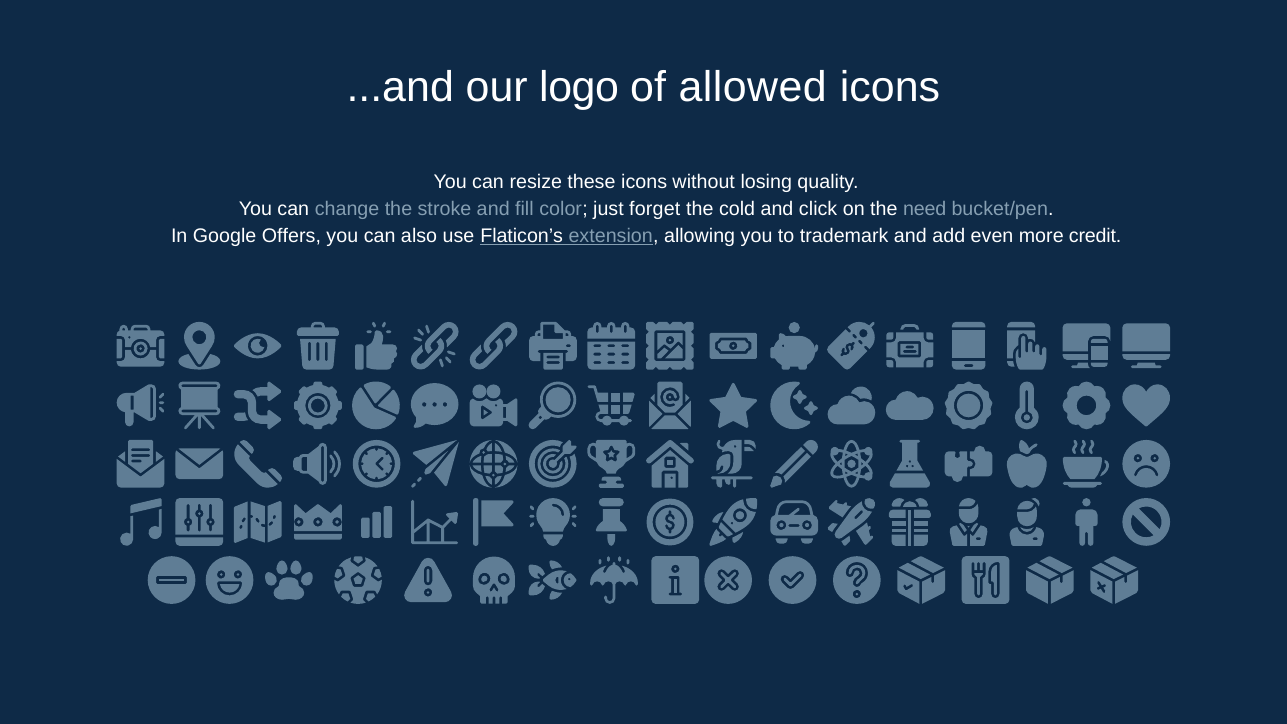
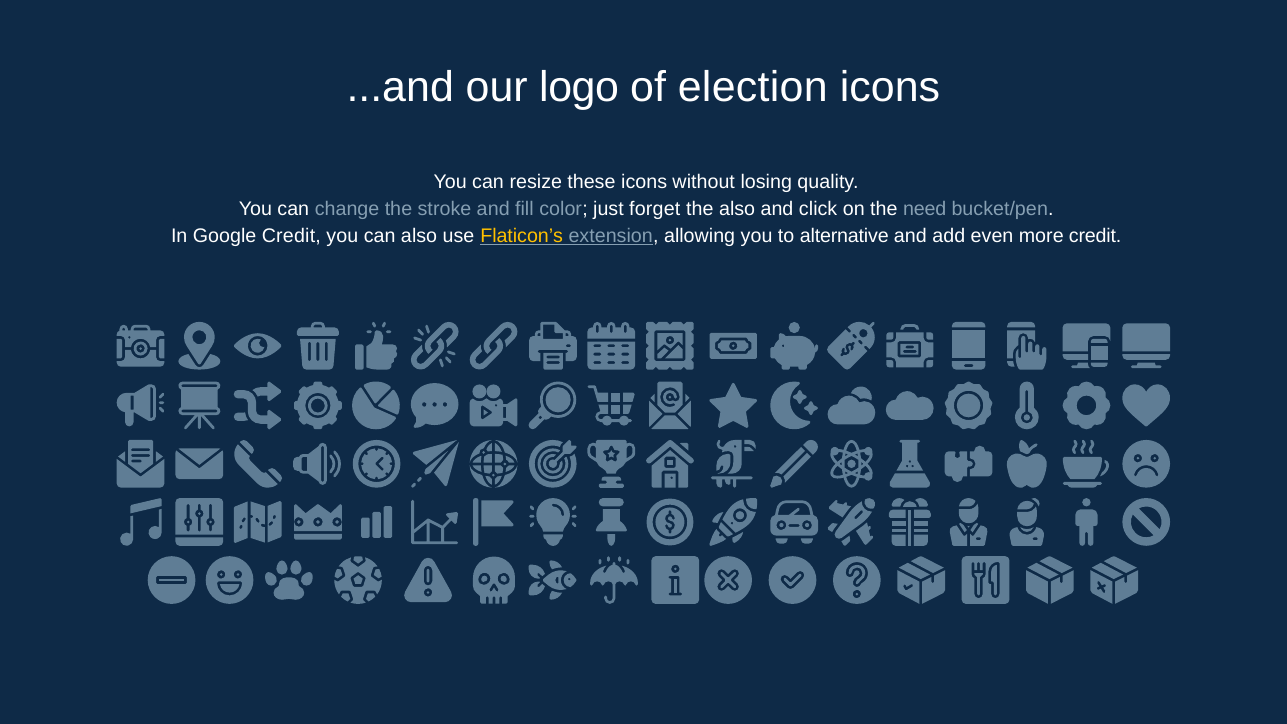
allowed: allowed -> election
the cold: cold -> also
Google Offers: Offers -> Credit
Flaticon’s colour: white -> yellow
trademark: trademark -> alternative
